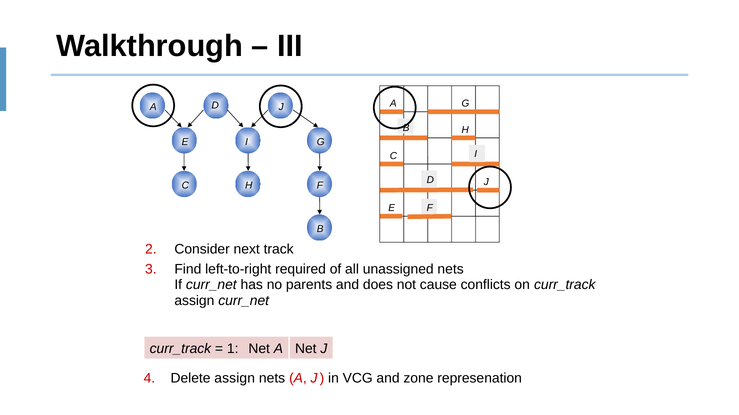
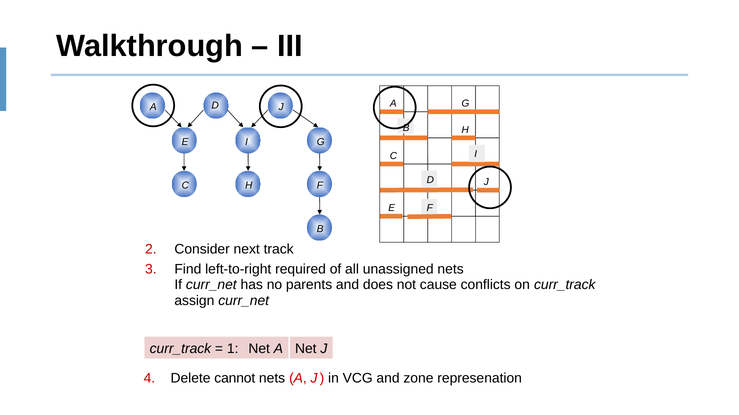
Delete assign: assign -> cannot
